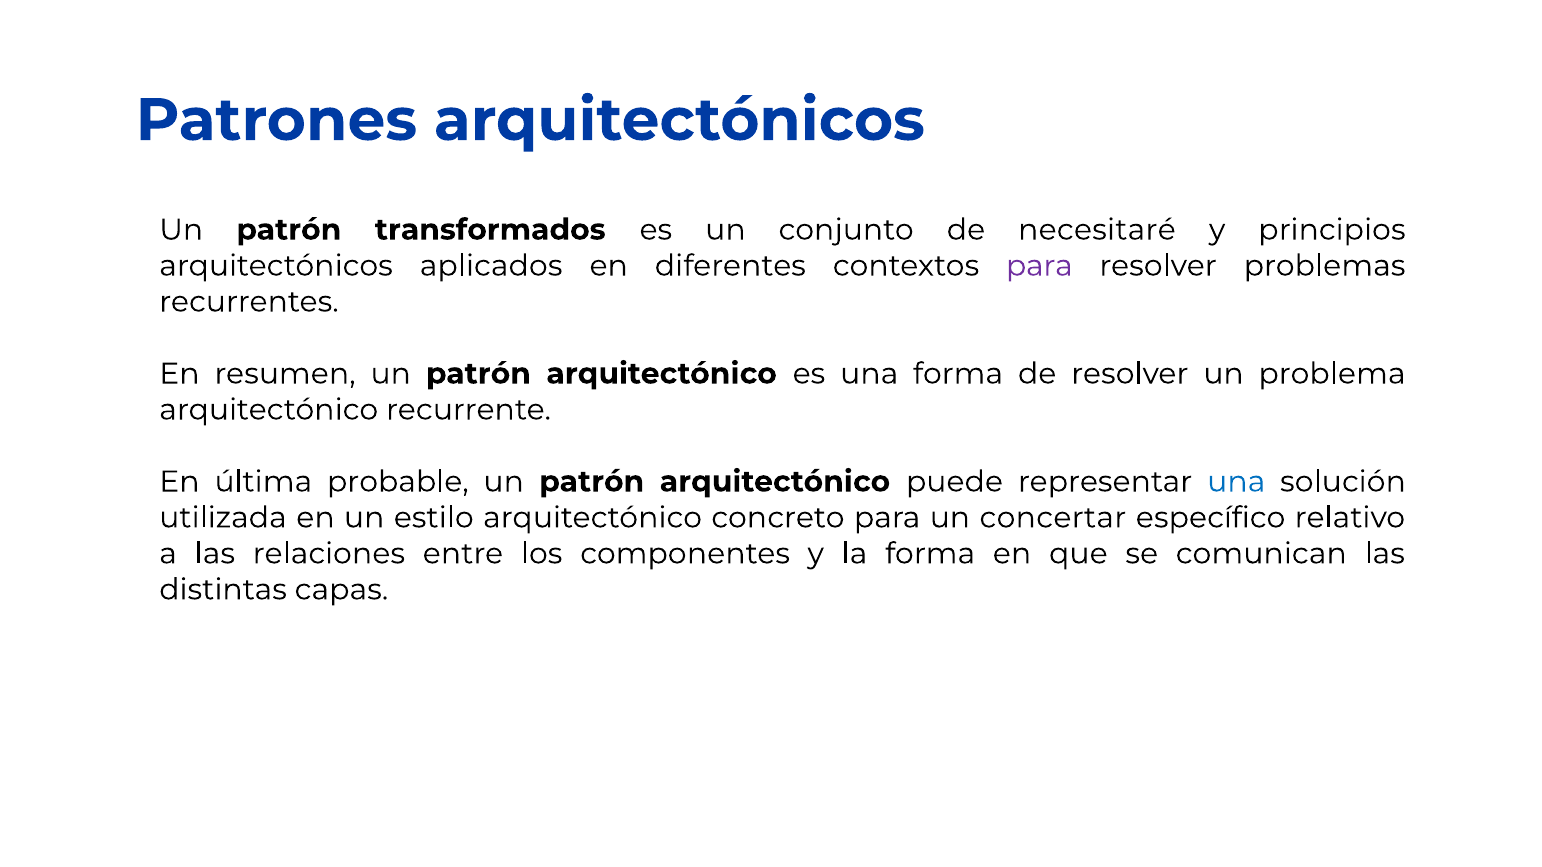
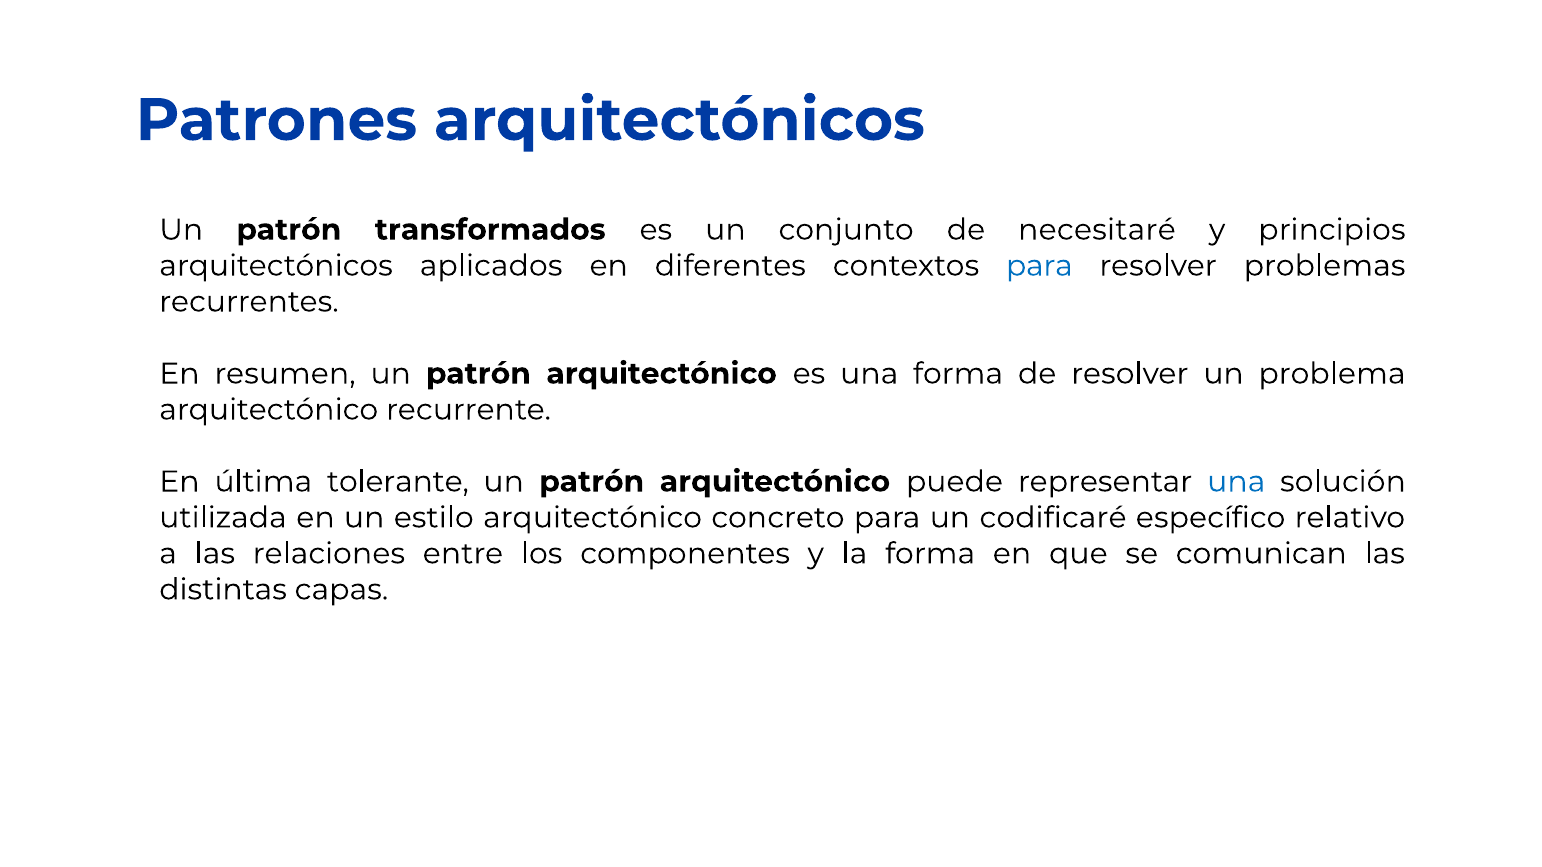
para at (1039, 266) colour: purple -> blue
probable: probable -> tolerante
concertar: concertar -> codificaré
